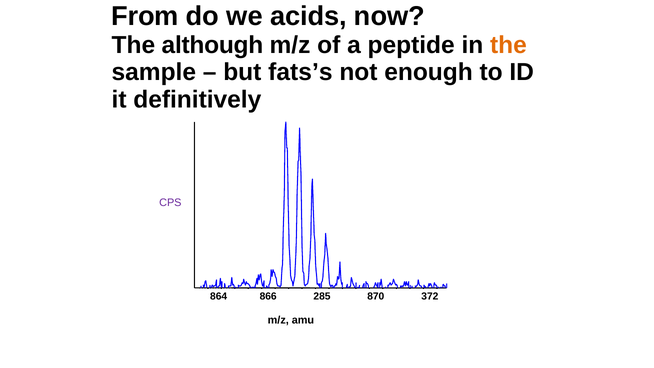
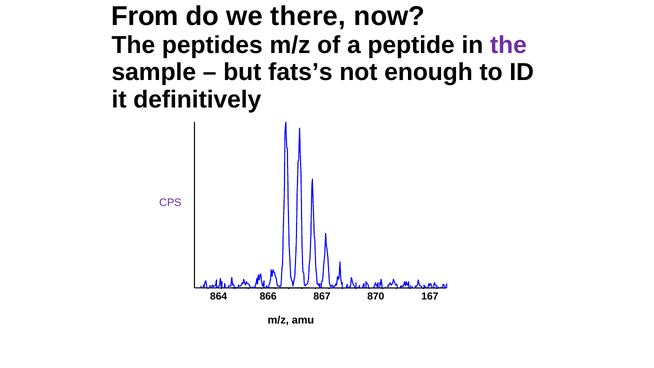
acids: acids -> there
although: although -> peptides
the at (508, 45) colour: orange -> purple
285: 285 -> 867
372: 372 -> 167
